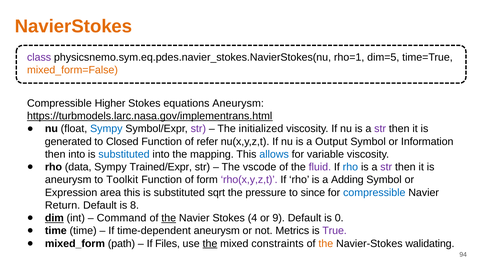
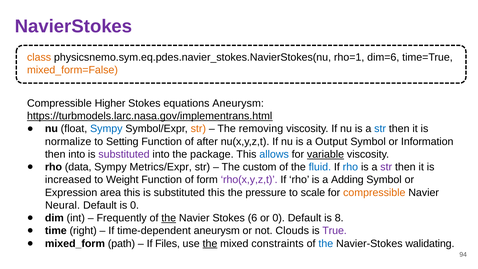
NavierStokes colour: orange -> purple
class colour: purple -> orange
dim=5: dim=5 -> dim=6
str at (198, 129) colour: purple -> orange
initialized: initialized -> removing
str at (380, 129) colour: purple -> blue
generated: generated -> normalize
Closed: Closed -> Setting
refer: refer -> after
substituted at (124, 154) colour: blue -> purple
mapping: mapping -> package
variable underline: none -> present
Trained/Expr: Trained/Expr -> Metrics/Expr
vscode: vscode -> custom
fluid colour: purple -> blue
aneurysm at (68, 180): aneurysm -> increased
Toolkit: Toolkit -> Weight
substituted sqrt: sqrt -> this
since: since -> scale
compressible at (374, 192) colour: blue -> orange
Return: Return -> Neural
is 8: 8 -> 0
dim underline: present -> none
Command: Command -> Frequently
4: 4 -> 6
or 9: 9 -> 0
0: 0 -> 8
time time: time -> right
Metrics: Metrics -> Clouds
the at (326, 243) colour: orange -> blue
